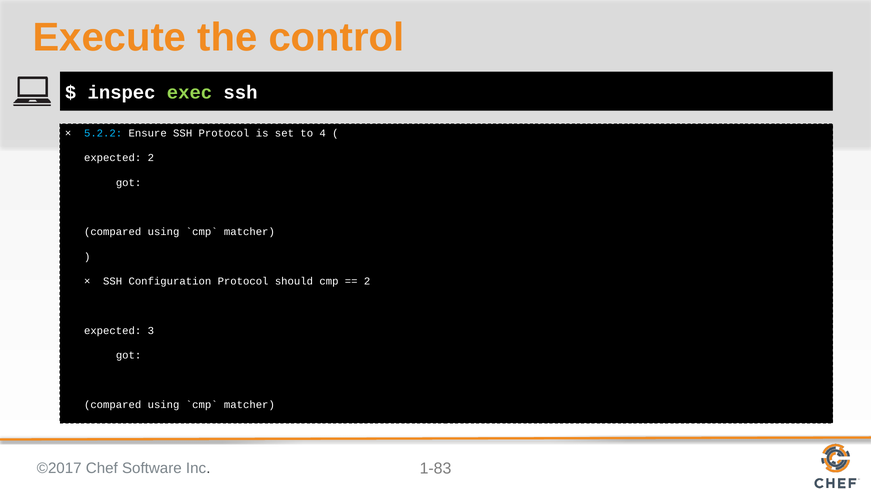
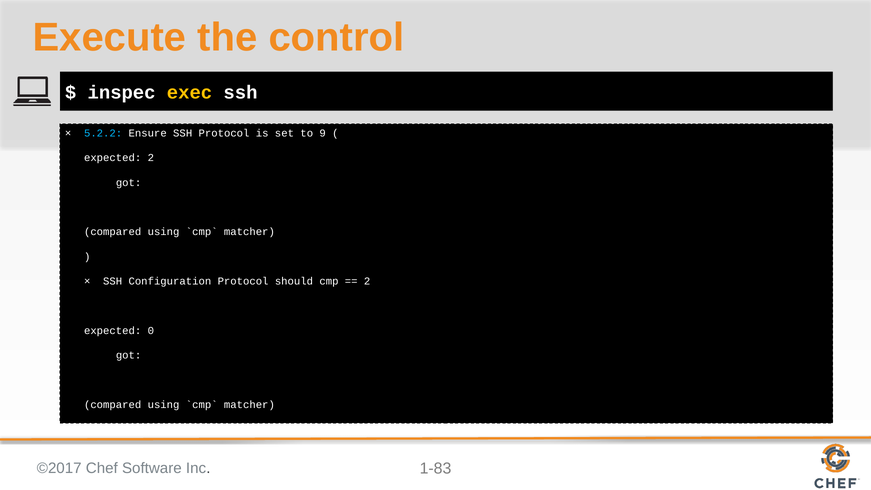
exec colour: light green -> yellow
4: 4 -> 9
3: 3 -> 0
